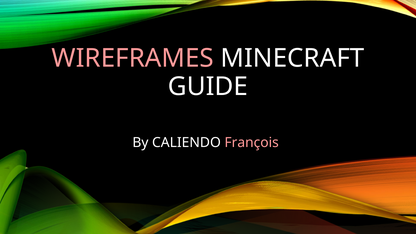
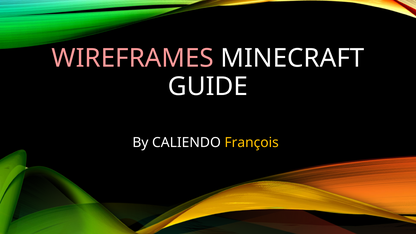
François colour: pink -> yellow
